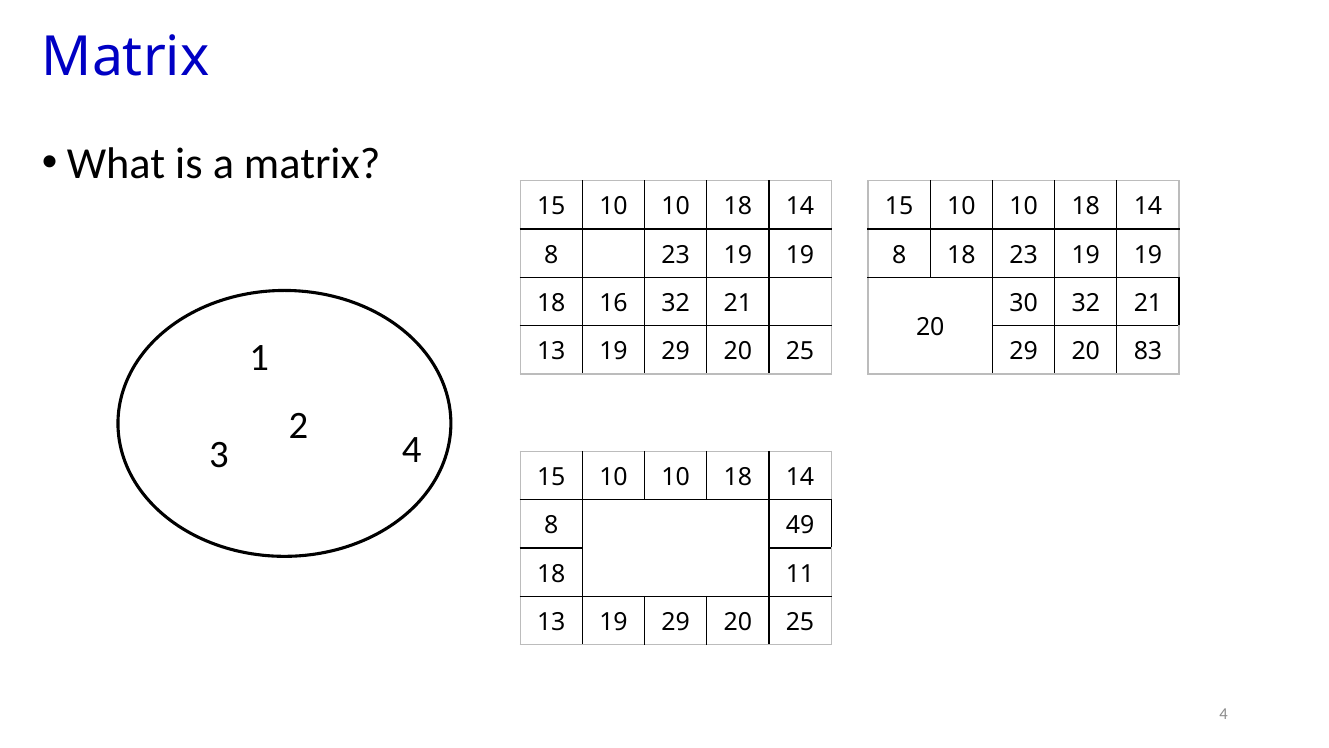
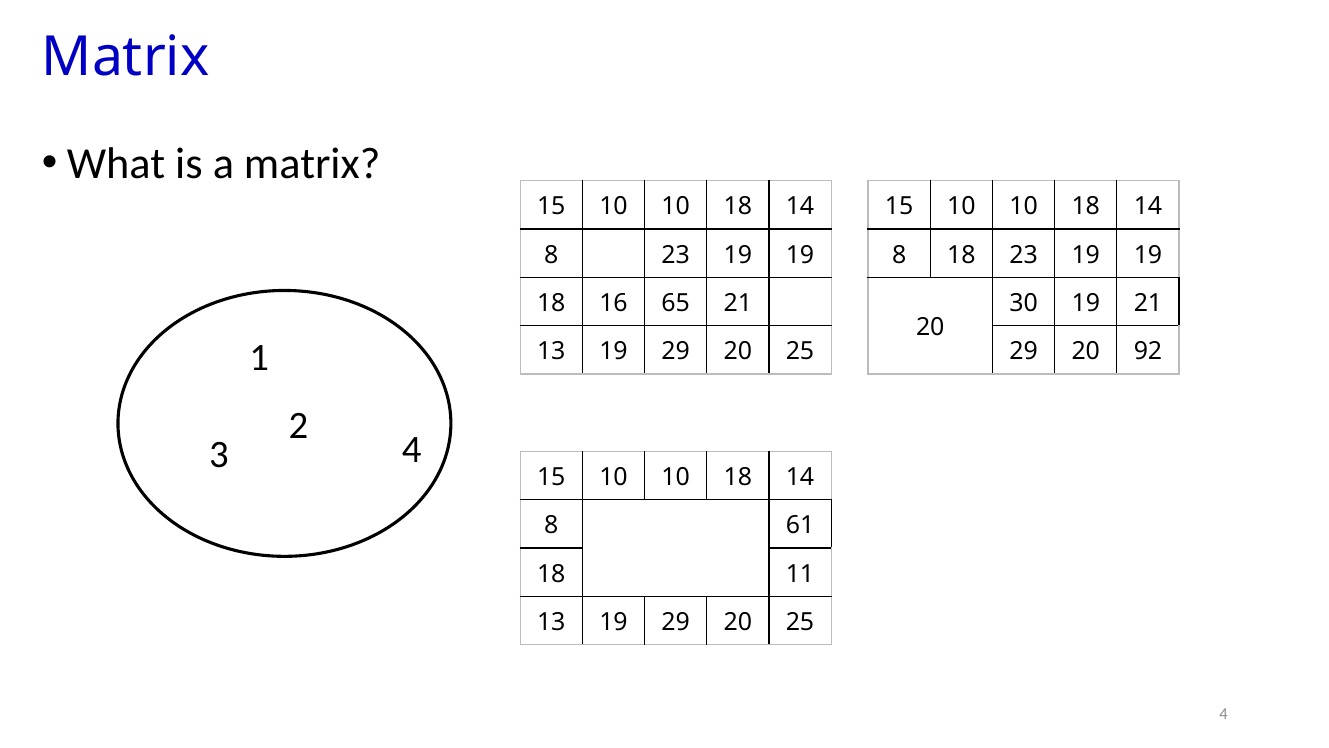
16 32: 32 -> 65
30 32: 32 -> 19
83: 83 -> 92
49: 49 -> 61
